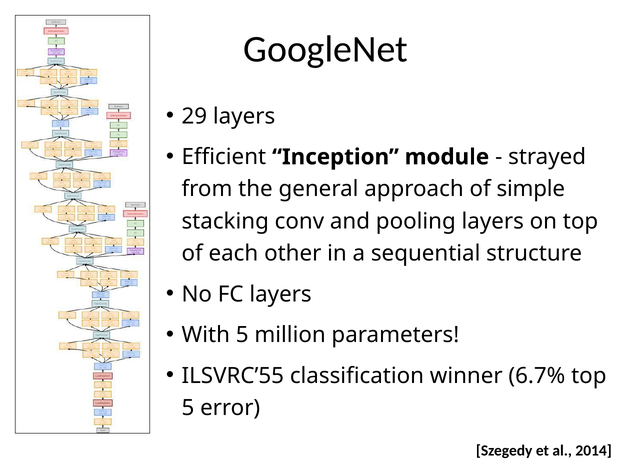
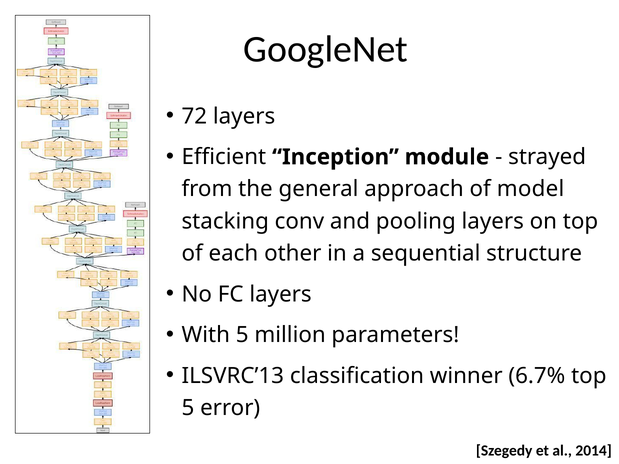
29: 29 -> 72
simple: simple -> model
ILSVRC’55: ILSVRC’55 -> ILSVRC’13
